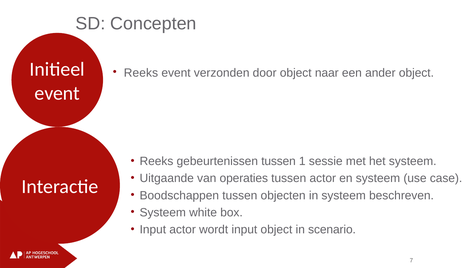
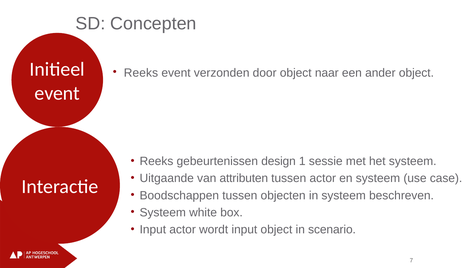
gebeurtenissen tussen: tussen -> design
operaties: operaties -> attributen
